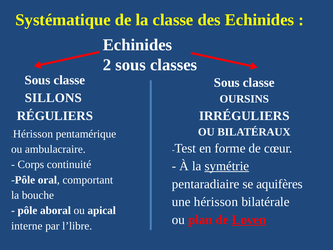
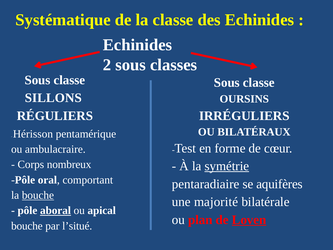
continuité: continuité -> nombreux
bouche at (38, 195) underline: none -> present
une hérisson: hérisson -> majorité
aboral underline: none -> present
interne at (27, 226): interne -> bouche
l’libre: l’libre -> l’situé
